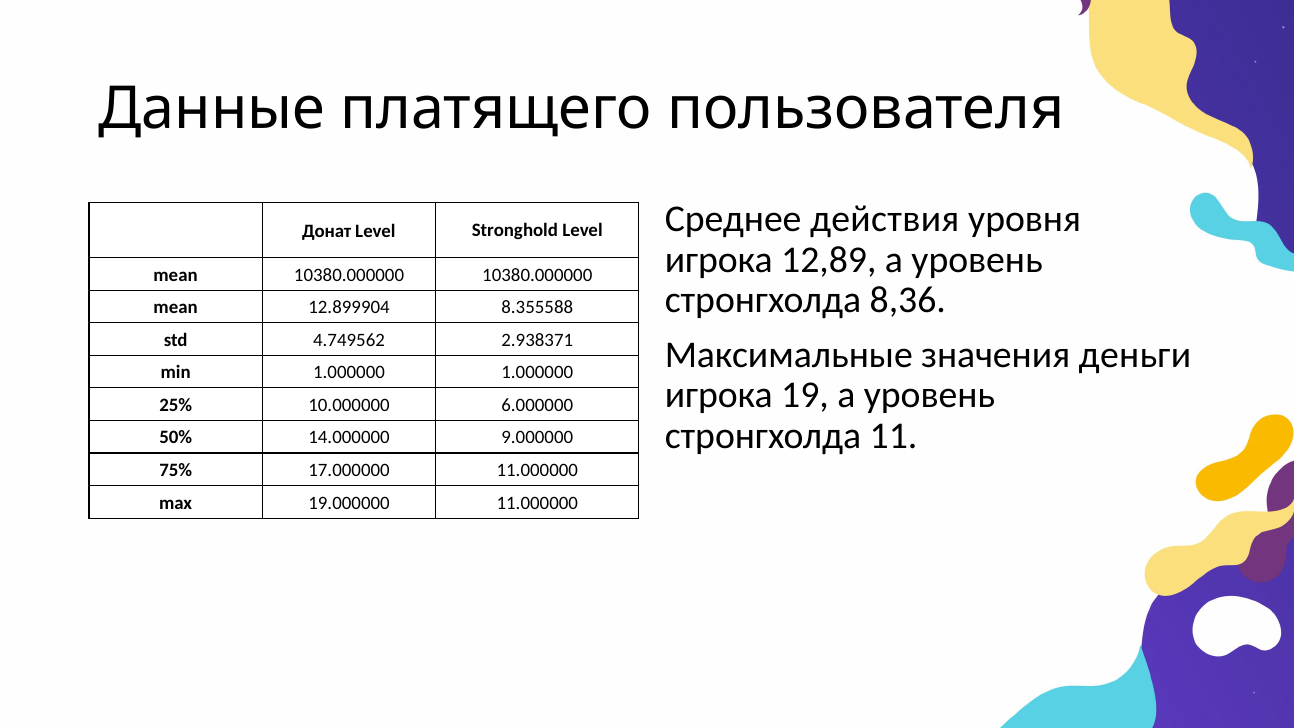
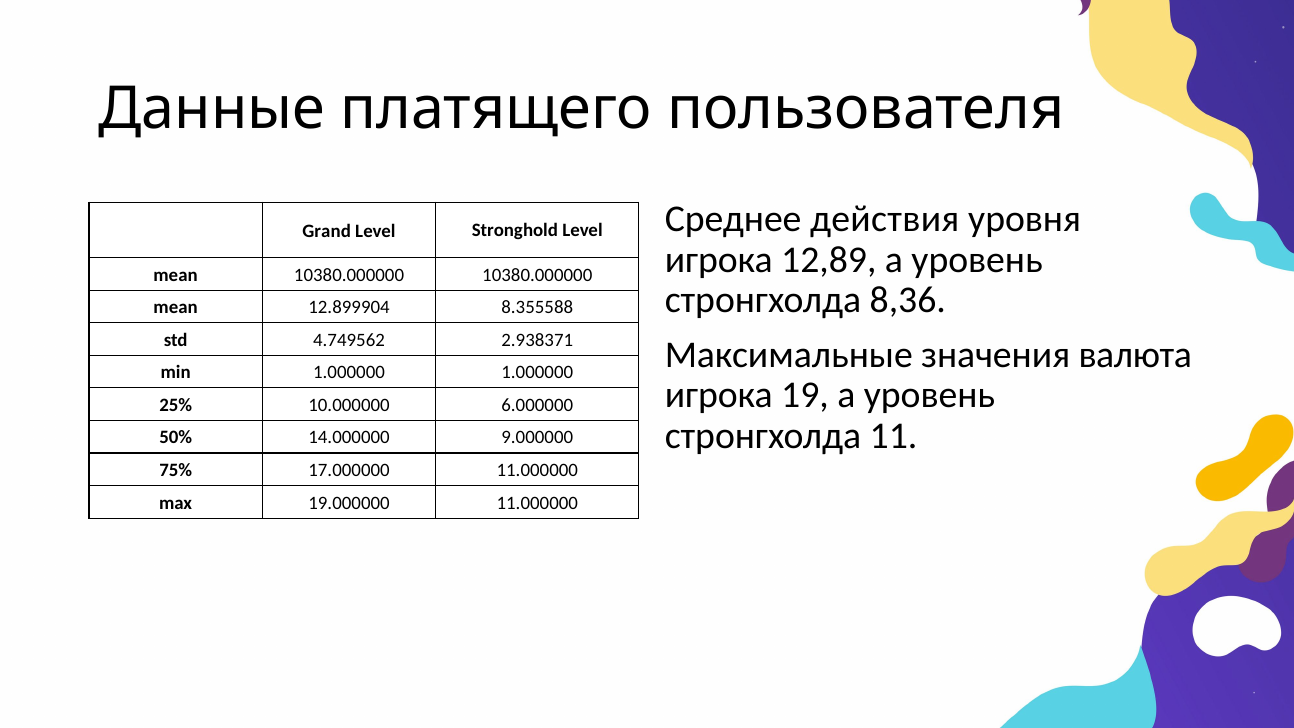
Донат: Донат -> Grand
деньги: деньги -> валюта
